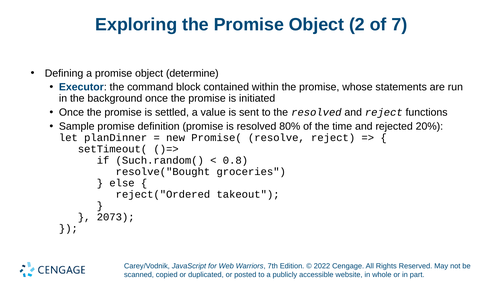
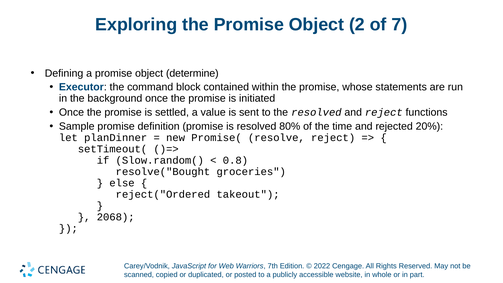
Such.random(: Such.random( -> Slow.random(
2073: 2073 -> 2068
